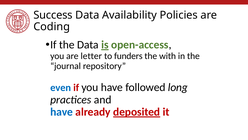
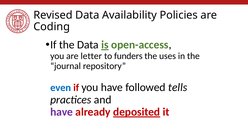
Success: Success -> Revised
with: with -> uses
long: long -> tells
have at (62, 112) colour: blue -> purple
